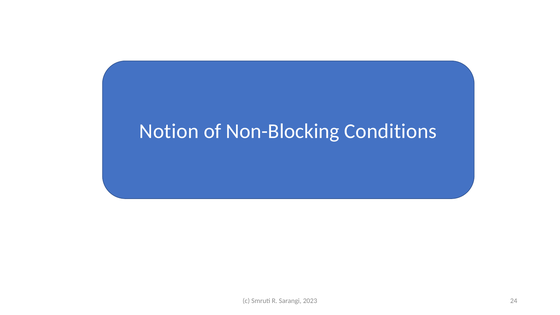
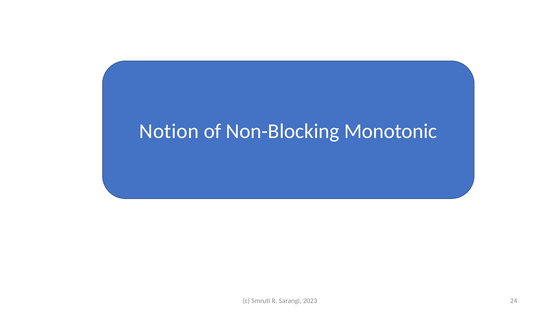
Conditions: Conditions -> Monotonic
